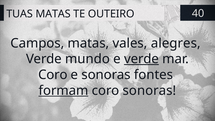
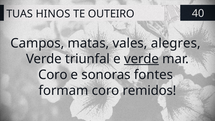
TUAS MATAS: MATAS -> HINOS
mundo: mundo -> triunfal
formam underline: present -> none
coro sonoras: sonoras -> remidos
